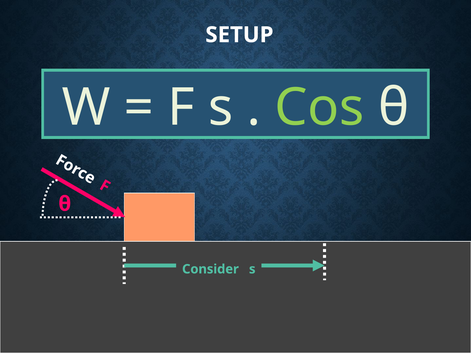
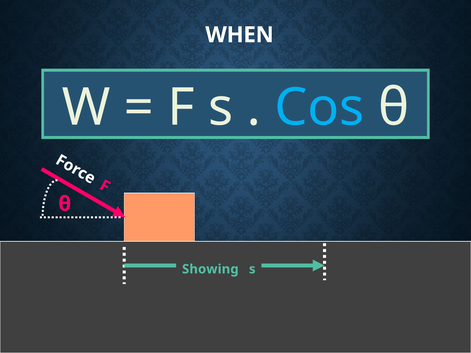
SETUP: SETUP -> WHEN
Cos colour: light green -> light blue
Consider: Consider -> Showing
